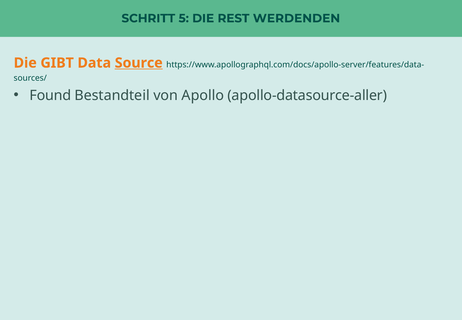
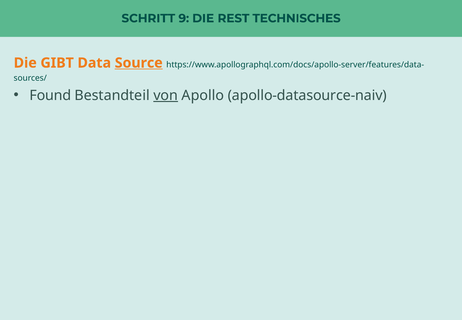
5: 5 -> 9
WERDENDEN: WERDENDEN -> TECHNISCHES
von underline: none -> present
apollo-datasource-aller: apollo-datasource-aller -> apollo-datasource-naiv
